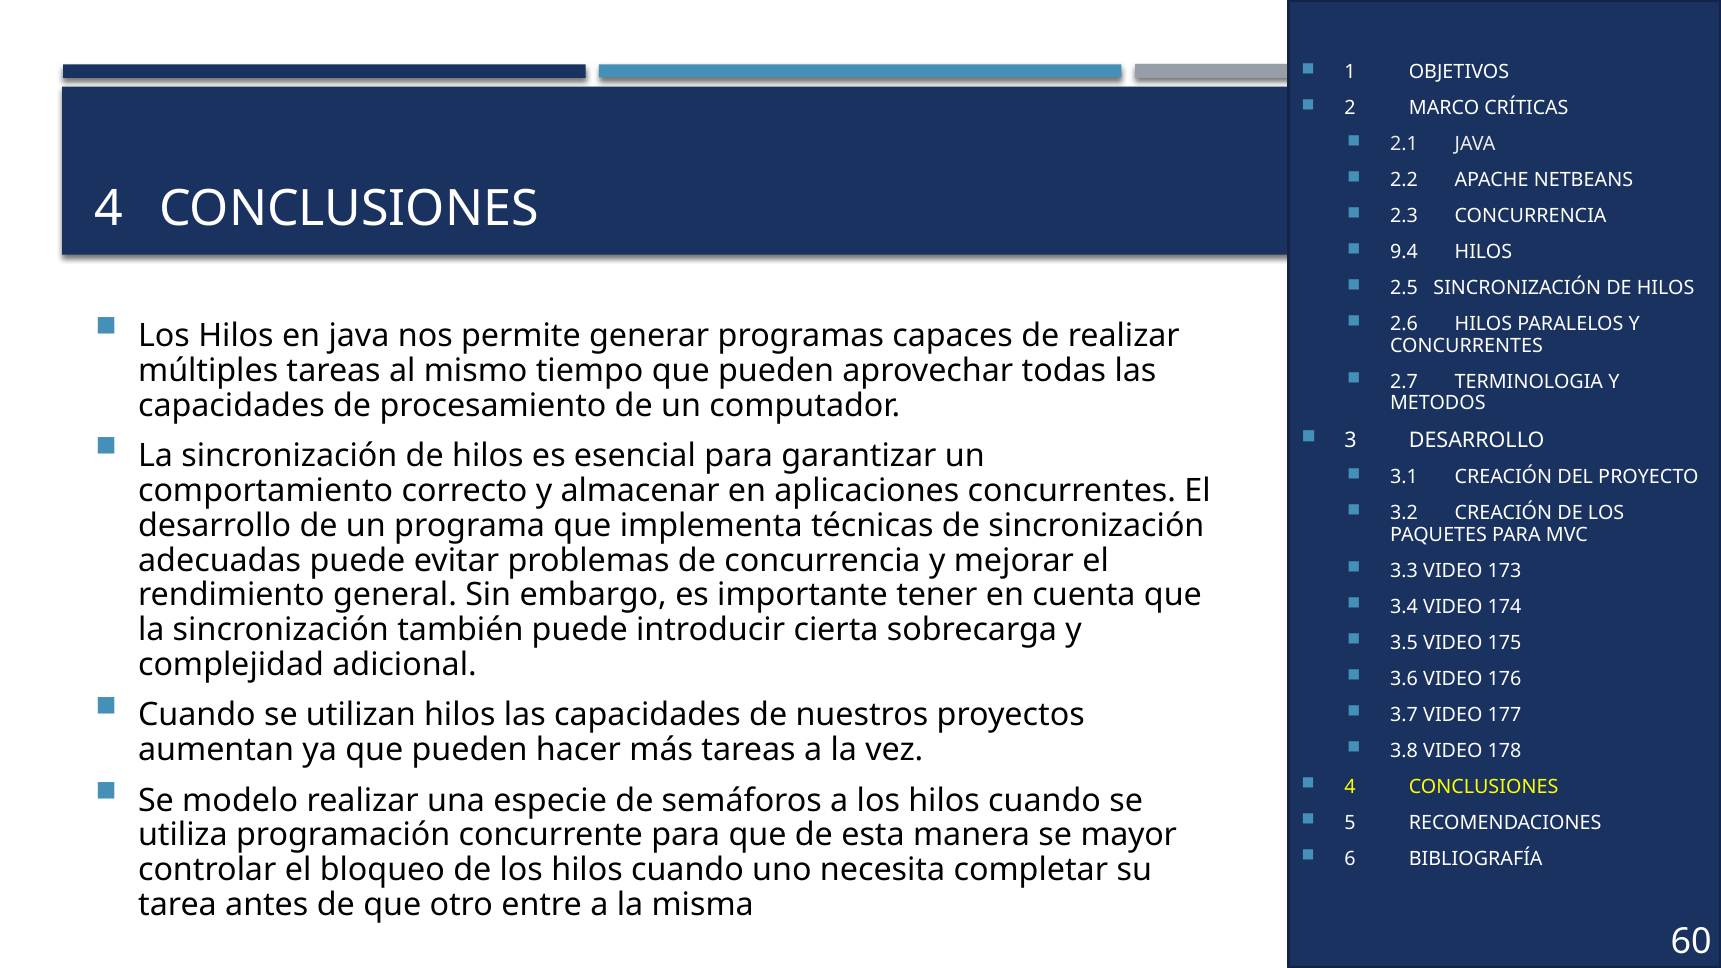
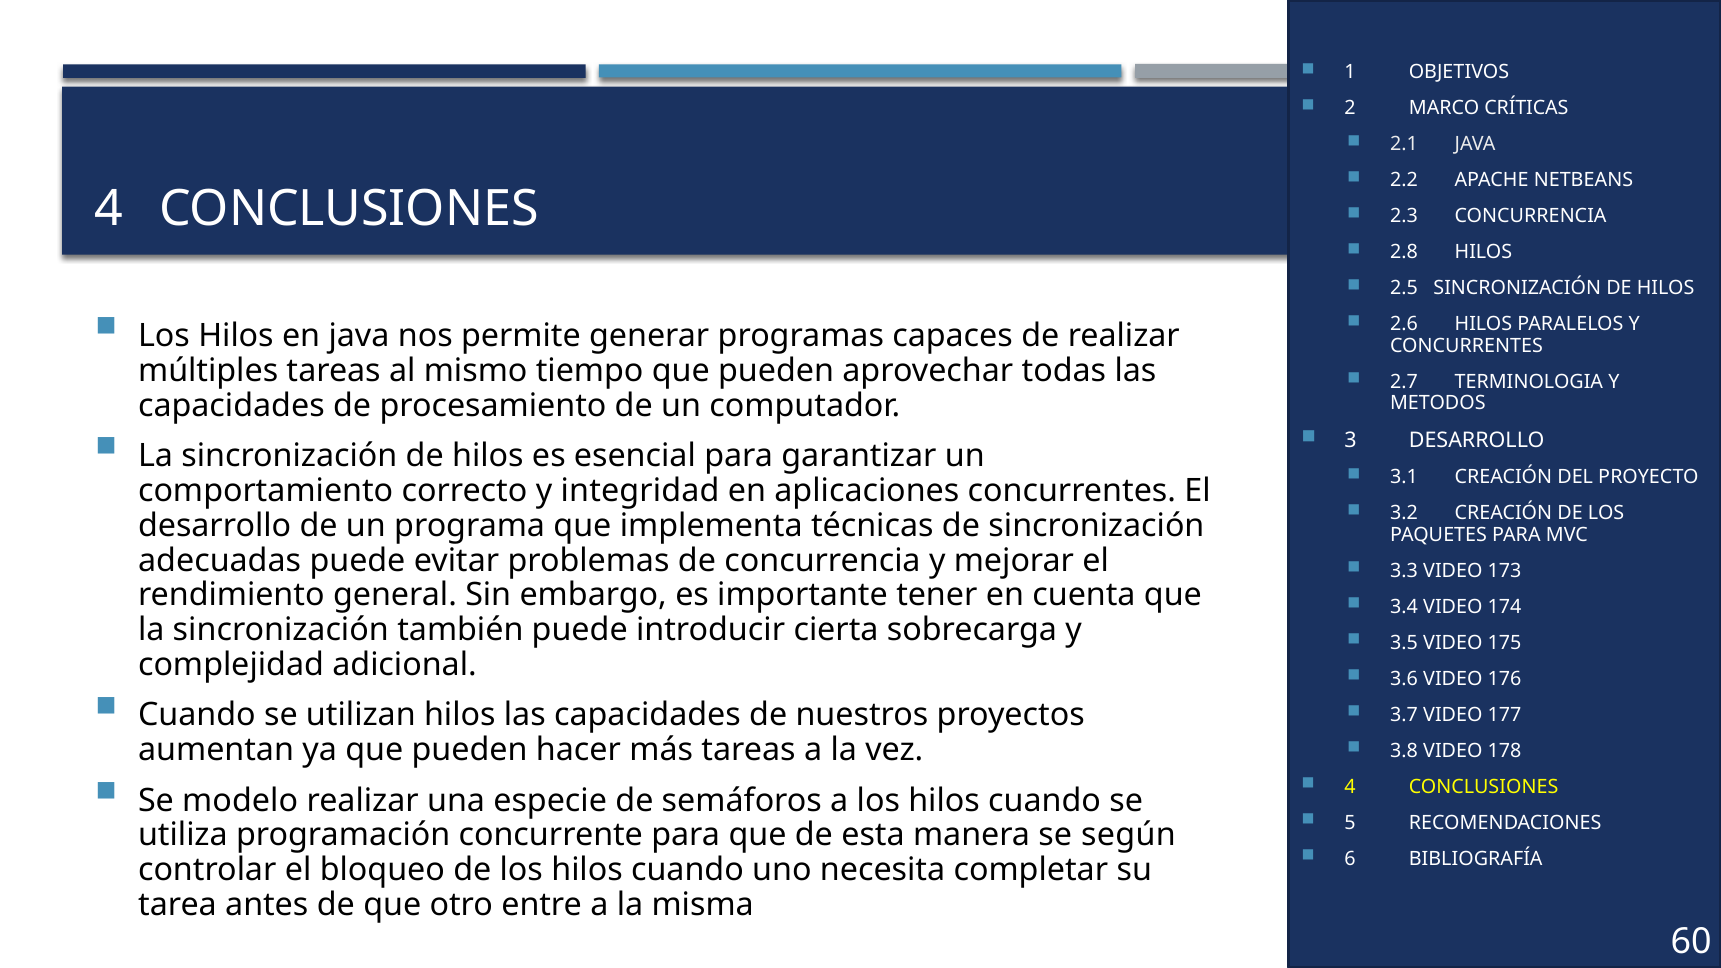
9.4: 9.4 -> 2.8
almacenar: almacenar -> integridad
mayor: mayor -> según
